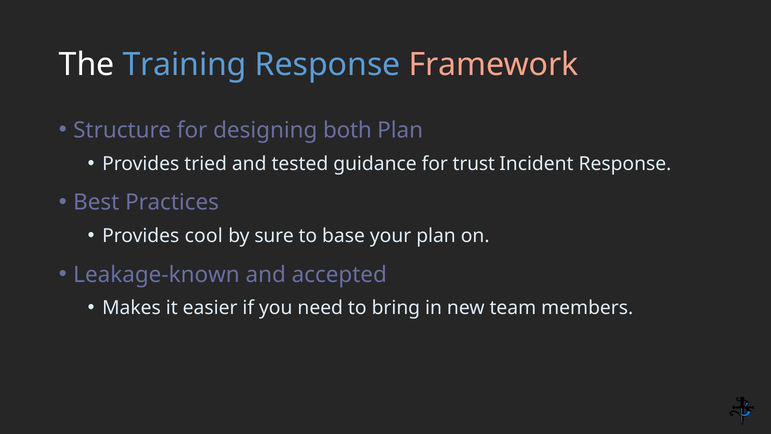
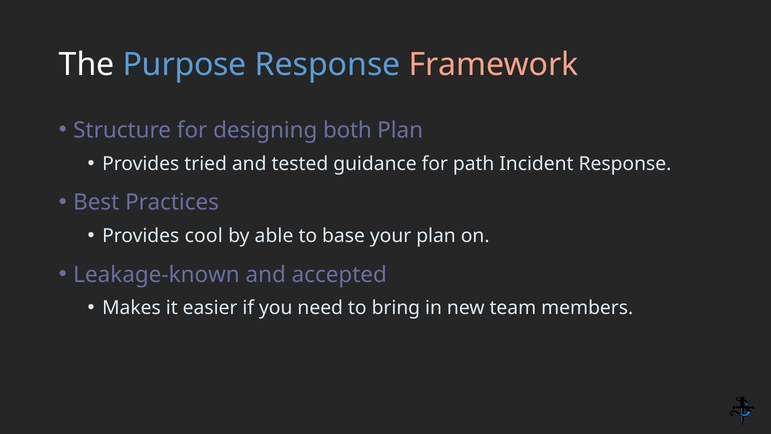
Training: Training -> Purpose
trust: trust -> path
sure: sure -> able
